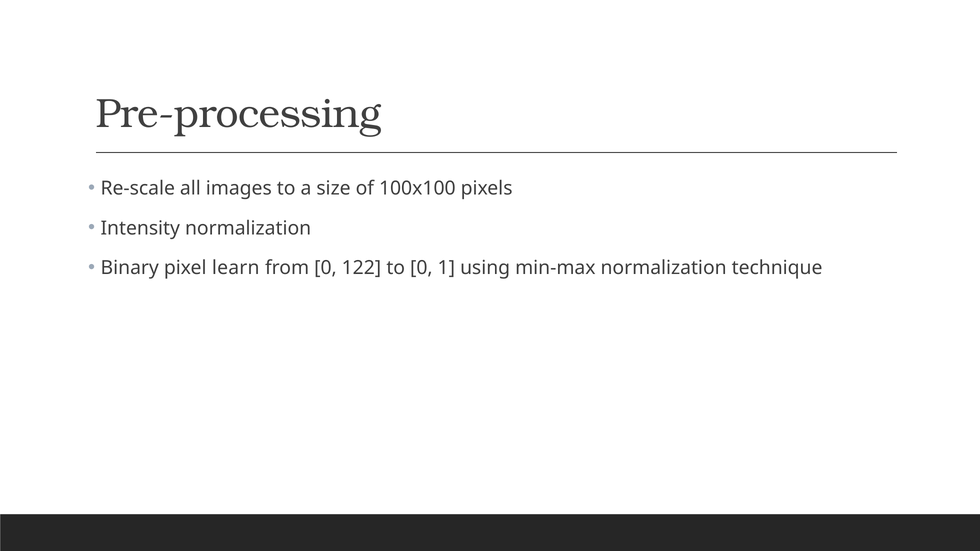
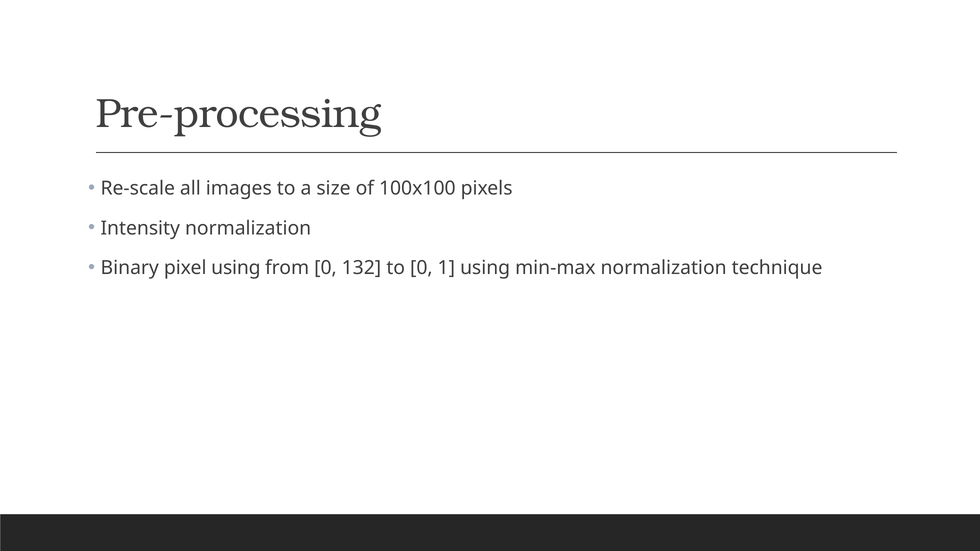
pixel learn: learn -> using
122: 122 -> 132
